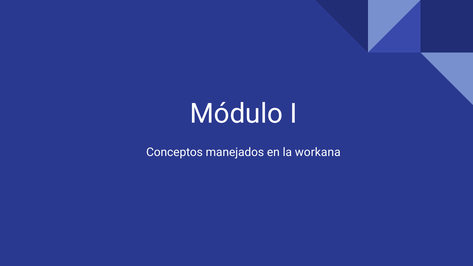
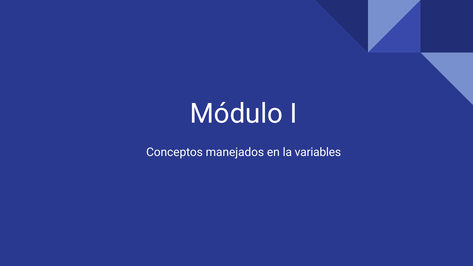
workana: workana -> variables
